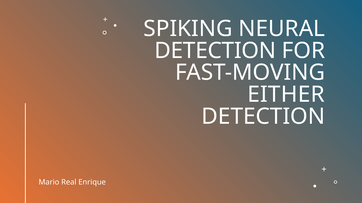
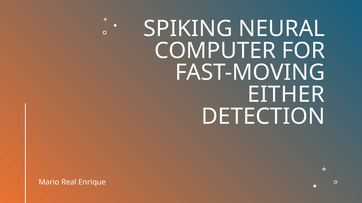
DETECTION at (215, 51): DETECTION -> COMPUTER
